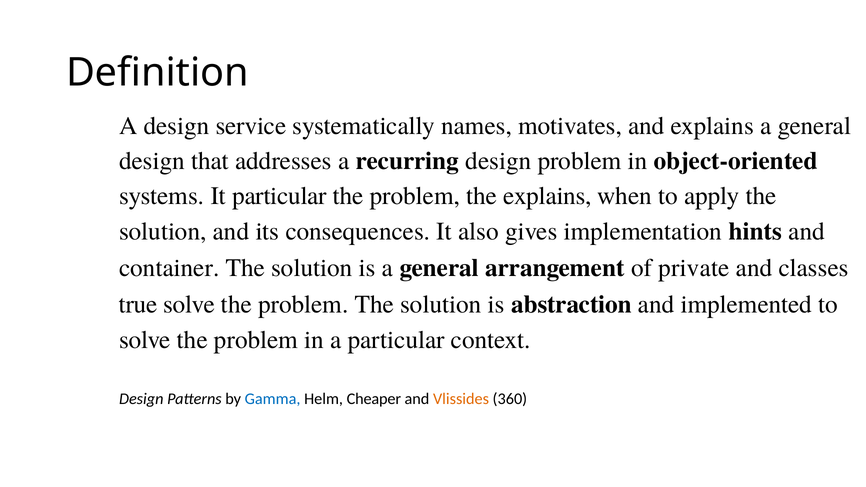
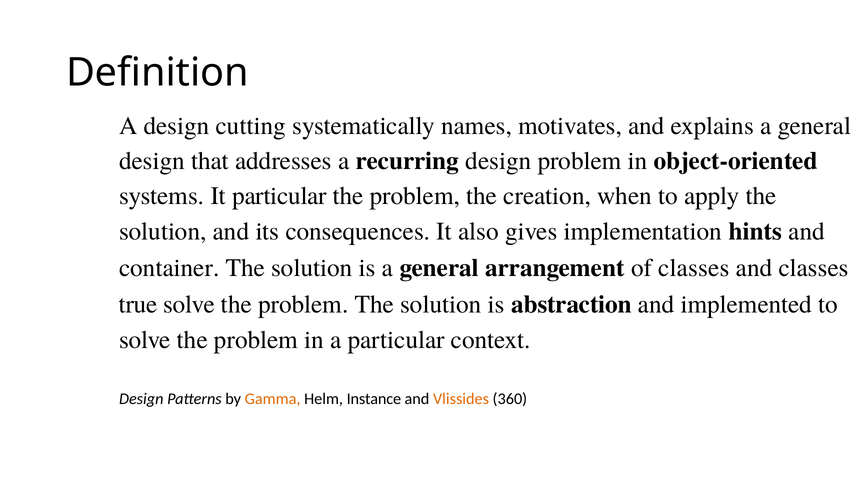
service: service -> cutting
the explains: explains -> creation
of private: private -> classes
Gamma colour: blue -> orange
Cheaper: Cheaper -> Instance
